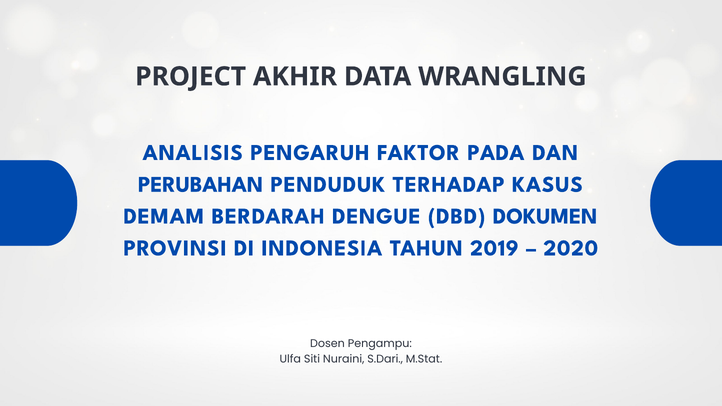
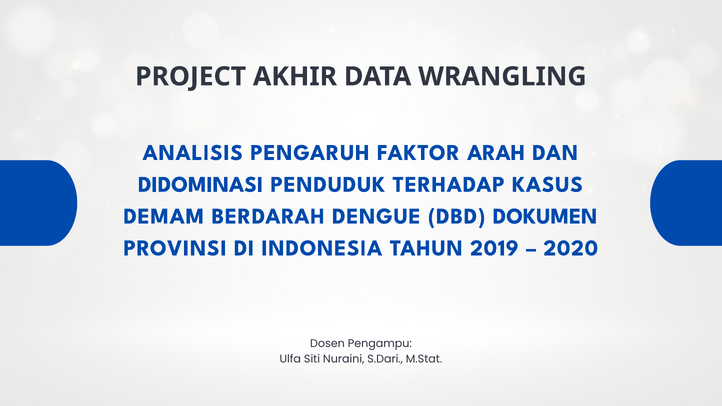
PADA: PADA -> ARAH
PERUBAHAN: PERUBAHAN -> DIDOMINASI
